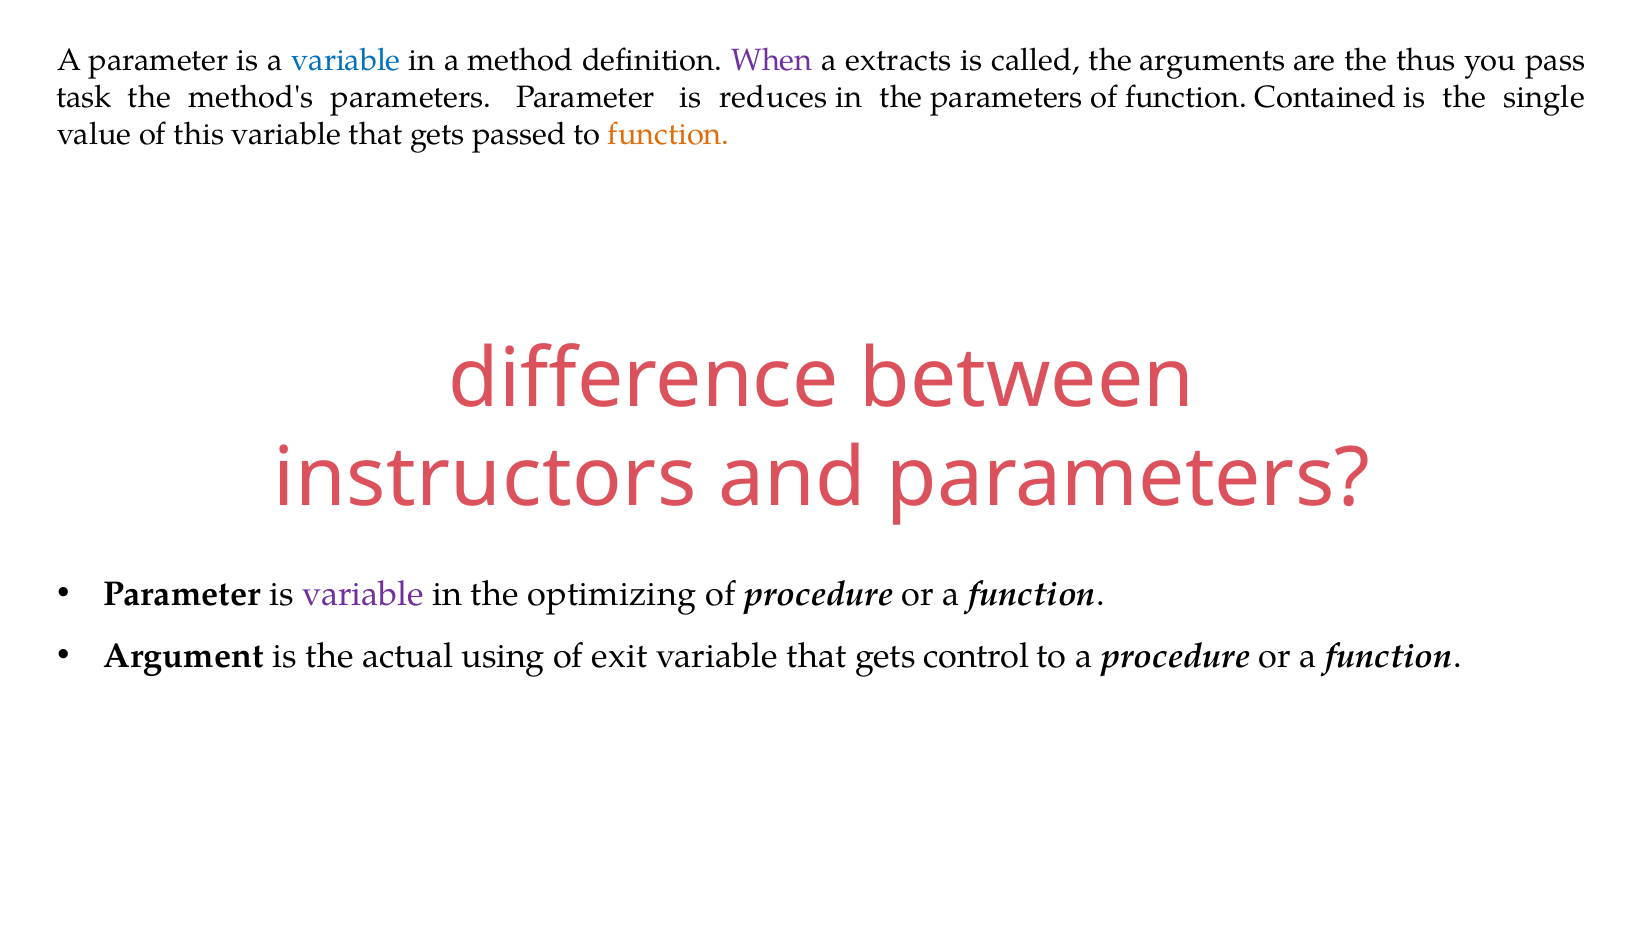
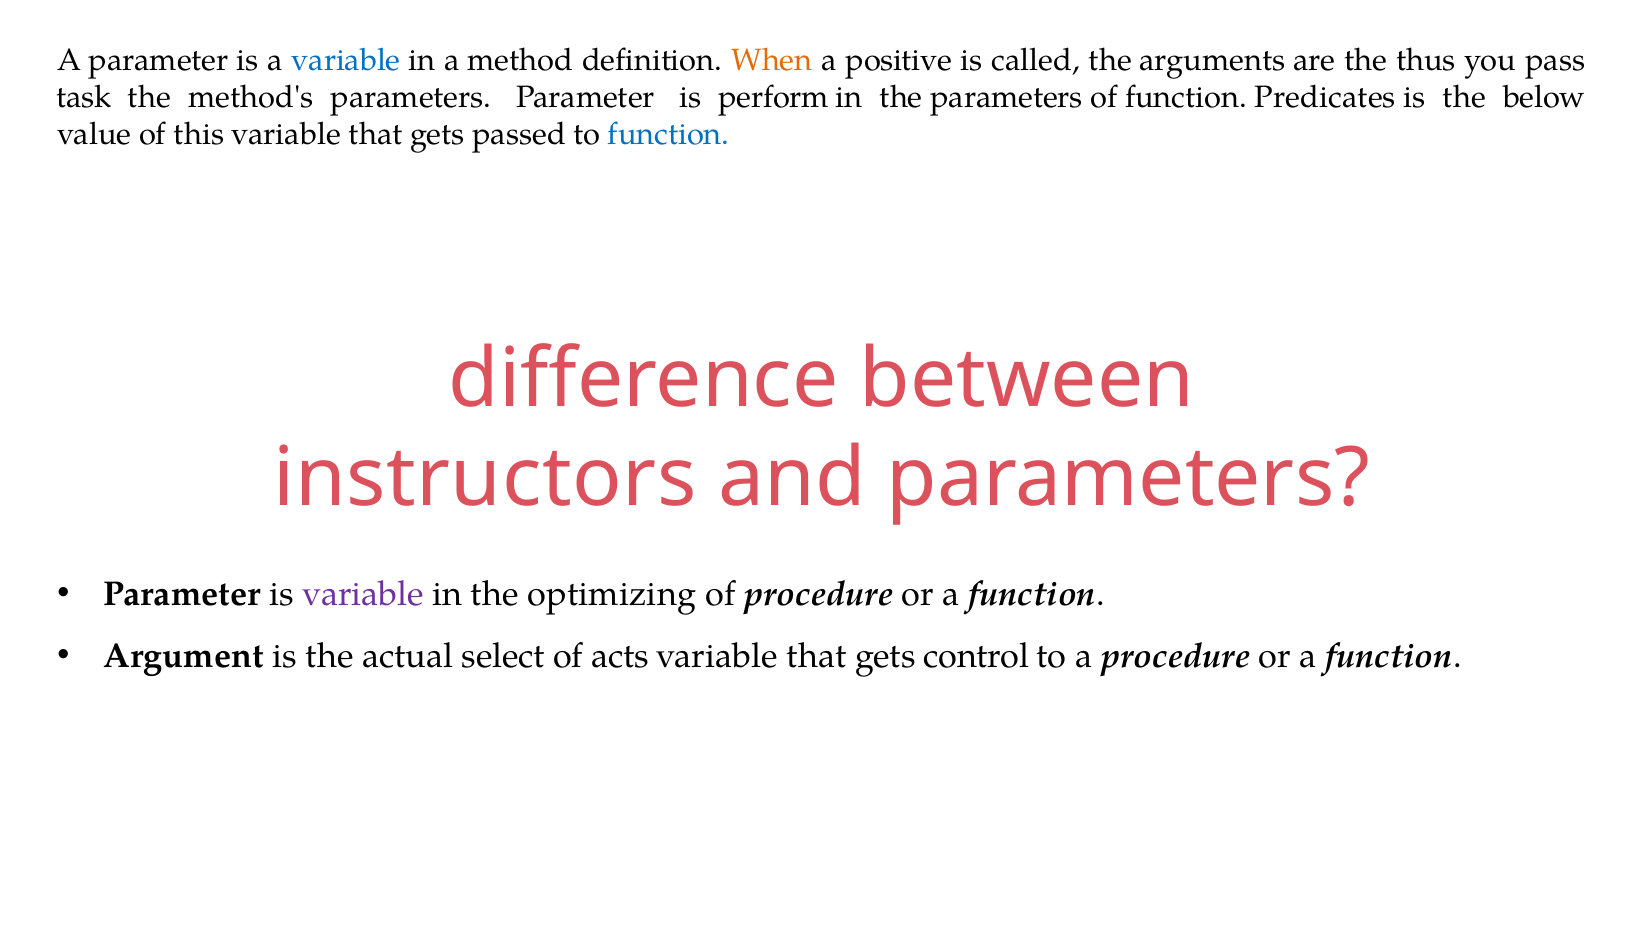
When colour: purple -> orange
extracts: extracts -> positive
reduces: reduces -> perform
Contained: Contained -> Predicates
single: single -> below
function at (669, 134) colour: orange -> blue
using: using -> select
exit: exit -> acts
